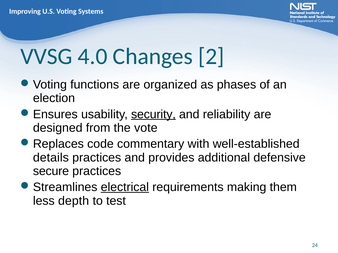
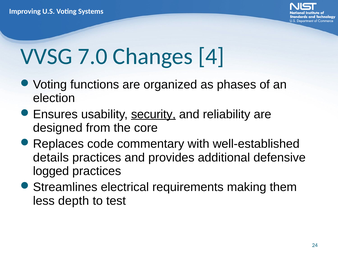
4.0: 4.0 -> 7.0
2: 2 -> 4
vote: vote -> core
secure: secure -> logged
electrical underline: present -> none
